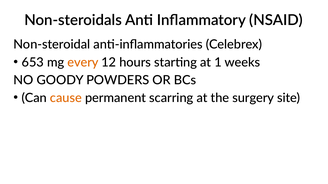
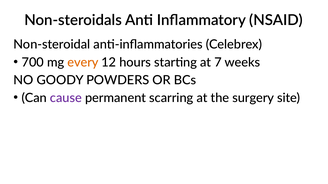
653: 653 -> 700
1: 1 -> 7
cause colour: orange -> purple
